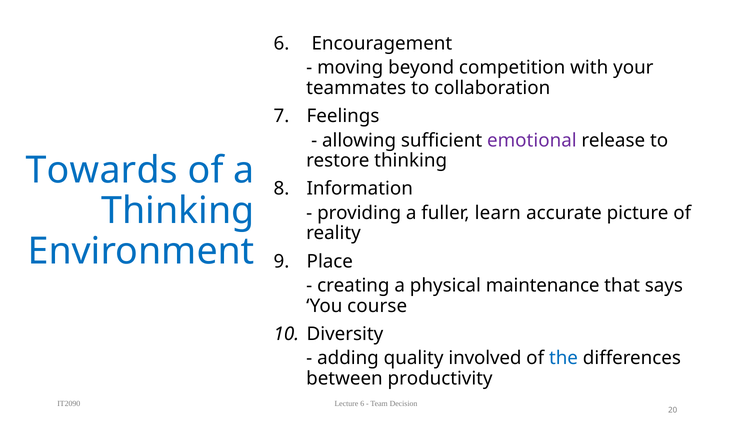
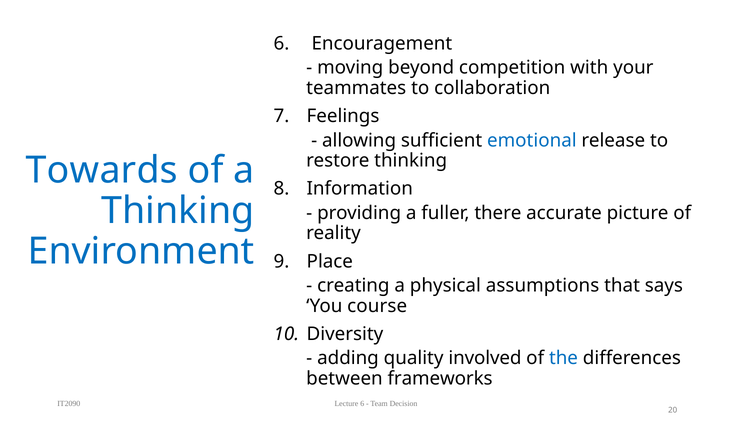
emotional colour: purple -> blue
learn: learn -> there
maintenance: maintenance -> assumptions
productivity: productivity -> frameworks
